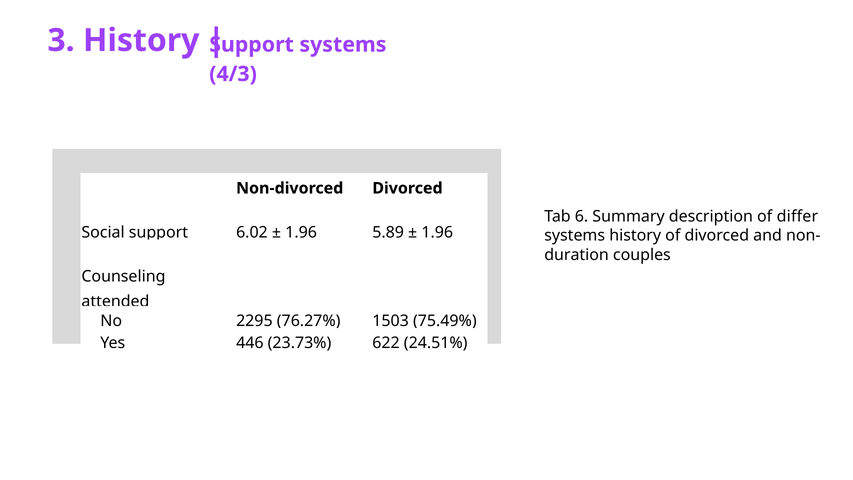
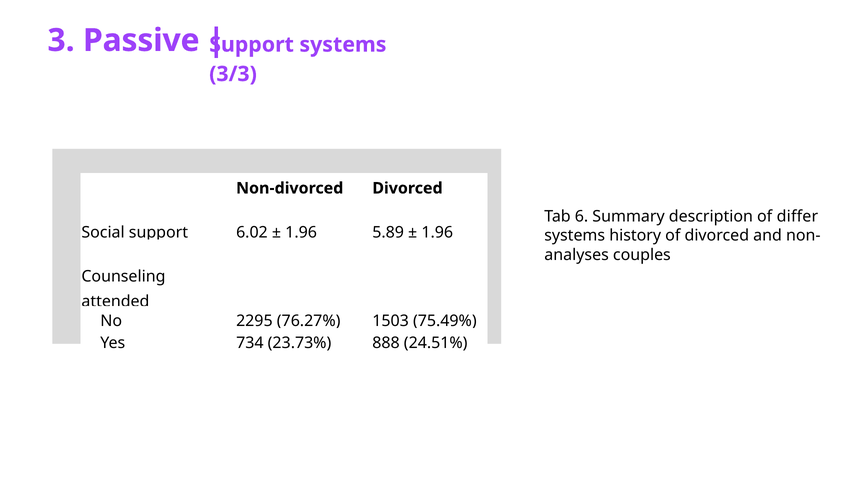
3 History: History -> Passive
4/3: 4/3 -> 3/3
duration: duration -> analyses
446: 446 -> 734
622: 622 -> 888
